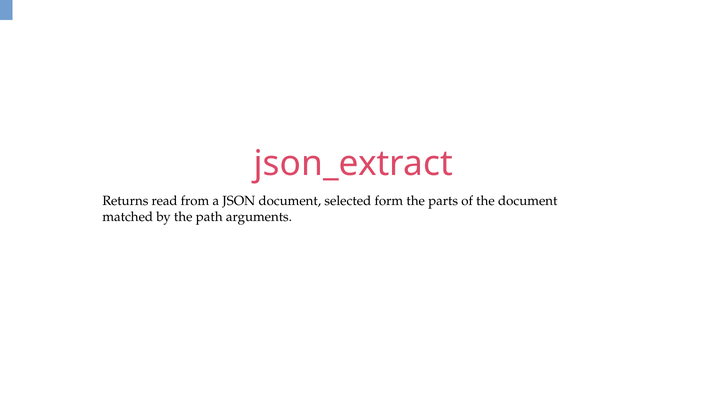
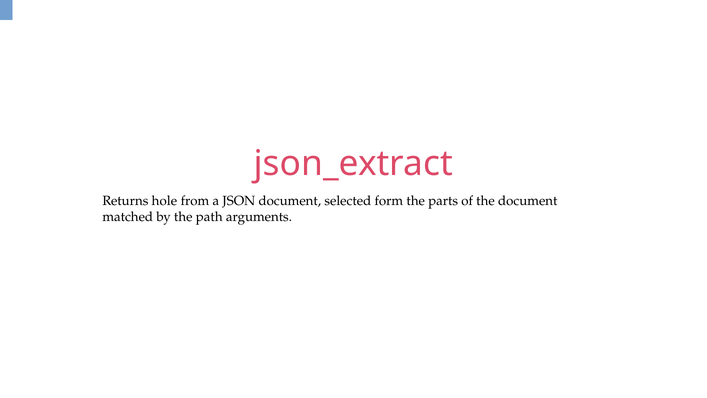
read: read -> hole
